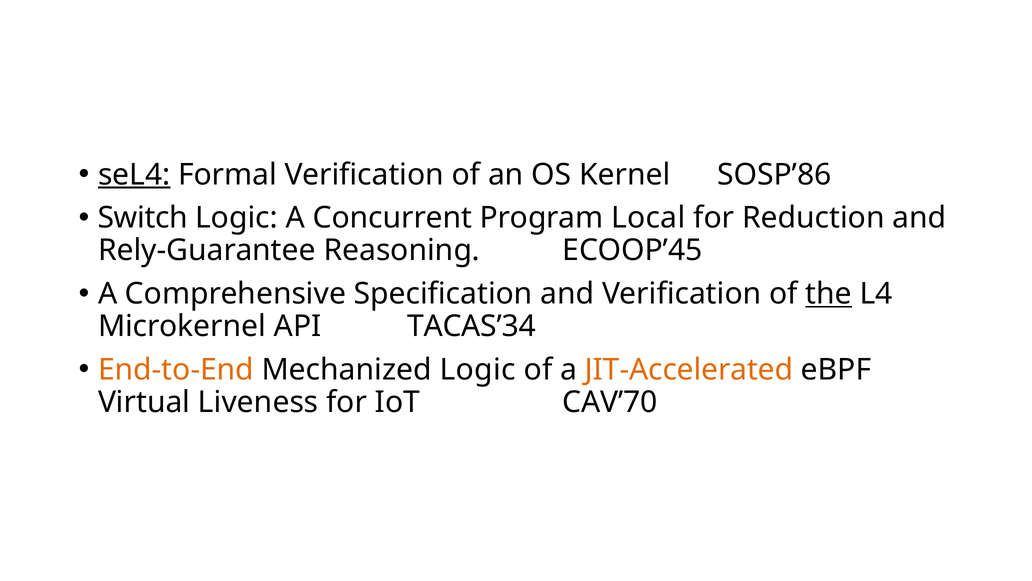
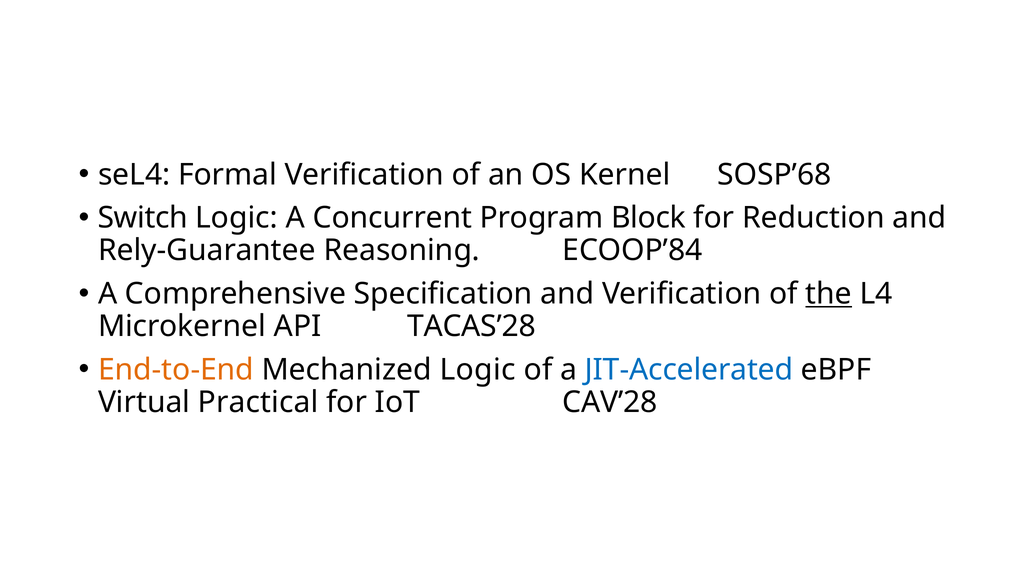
seL4 underline: present -> none
SOSP’86: SOSP’86 -> SOSP’68
Local: Local -> Block
ECOOP’45: ECOOP’45 -> ECOOP’84
TACAS’34: TACAS’34 -> TACAS’28
JIT-Accelerated colour: orange -> blue
Liveness: Liveness -> Practical
CAV’70: CAV’70 -> CAV’28
